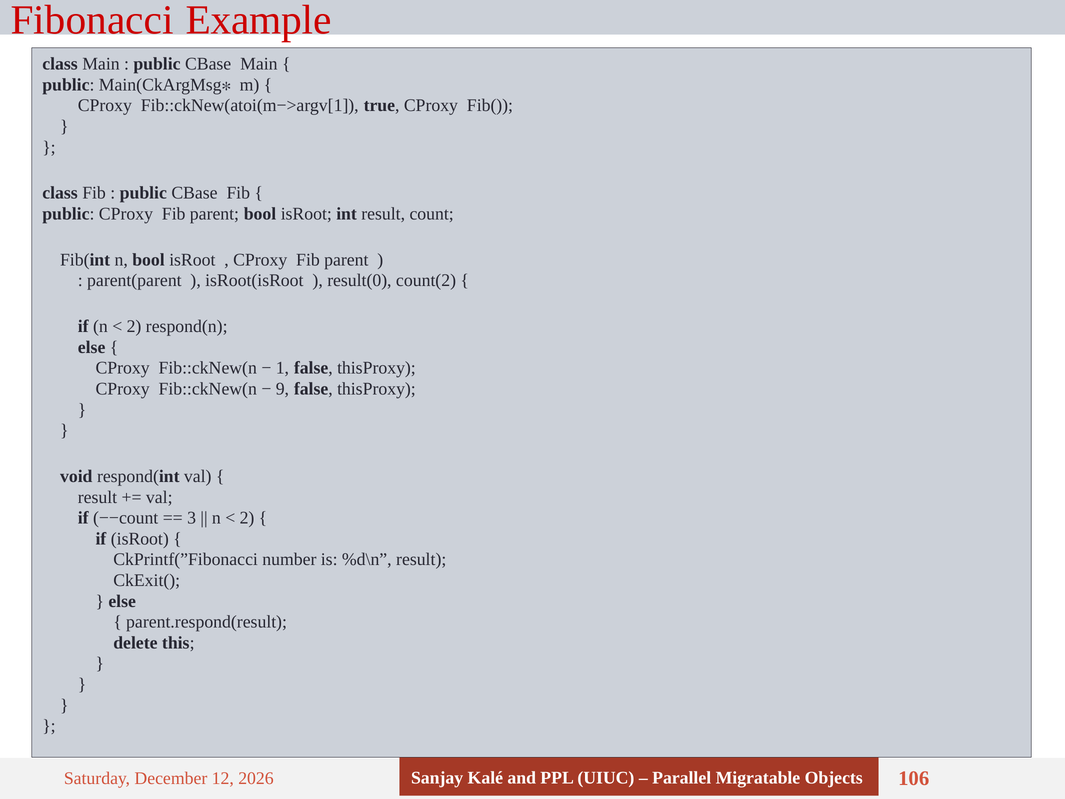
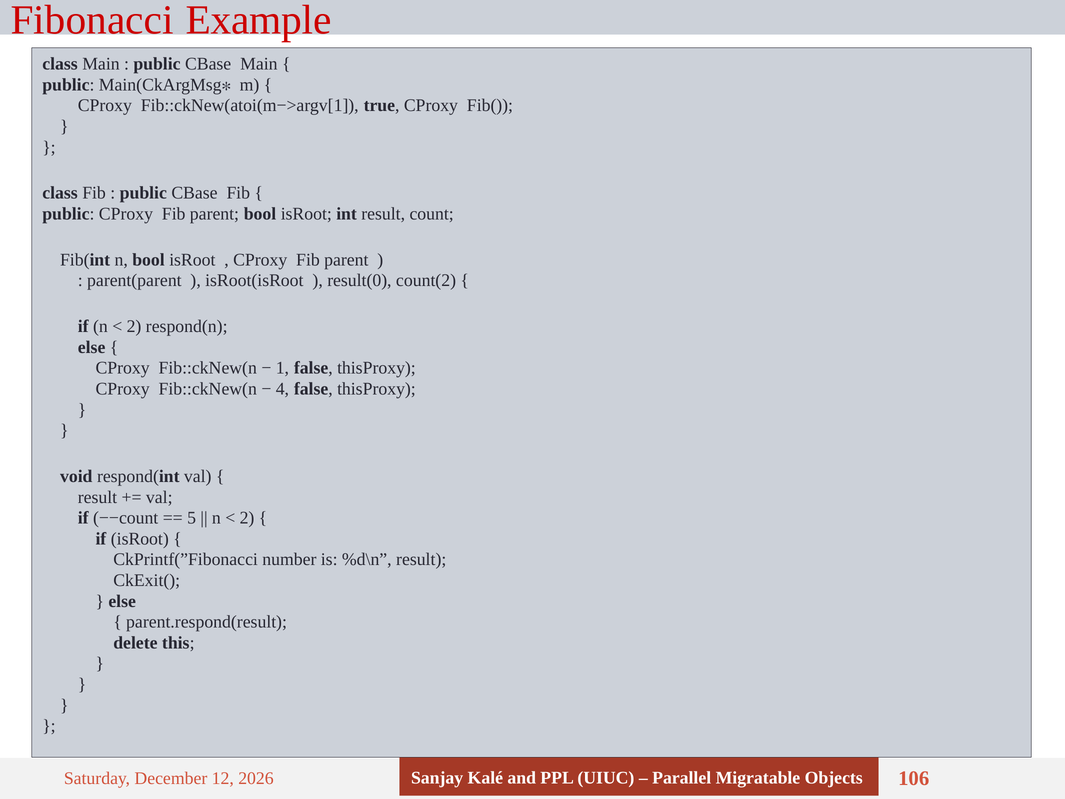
9: 9 -> 4
3: 3 -> 5
